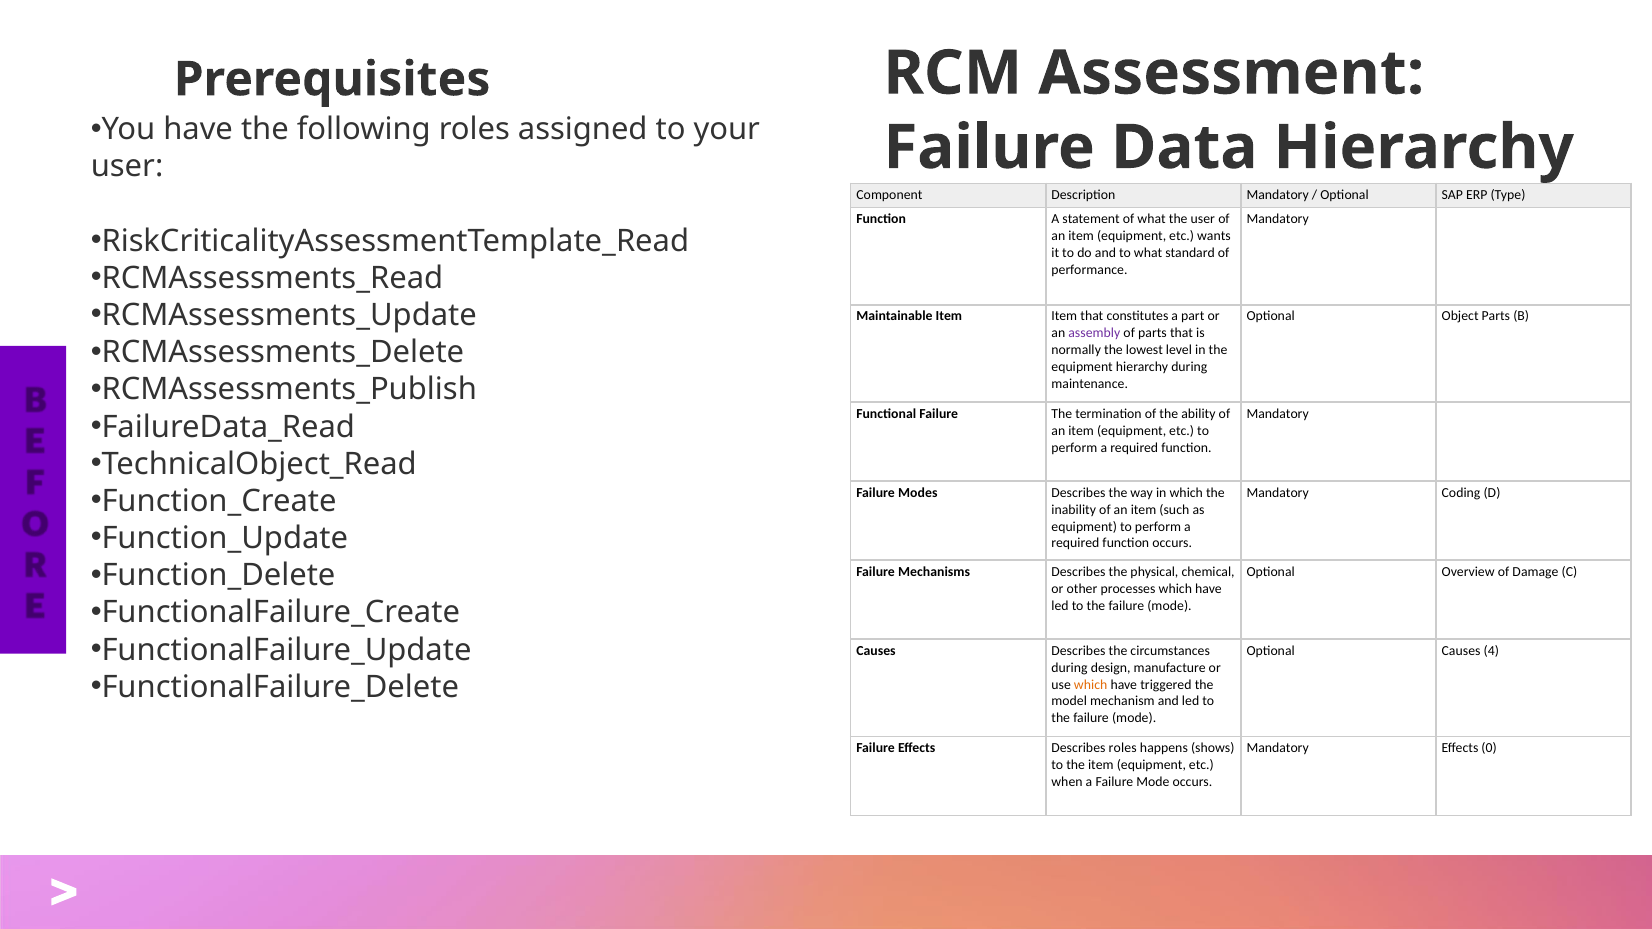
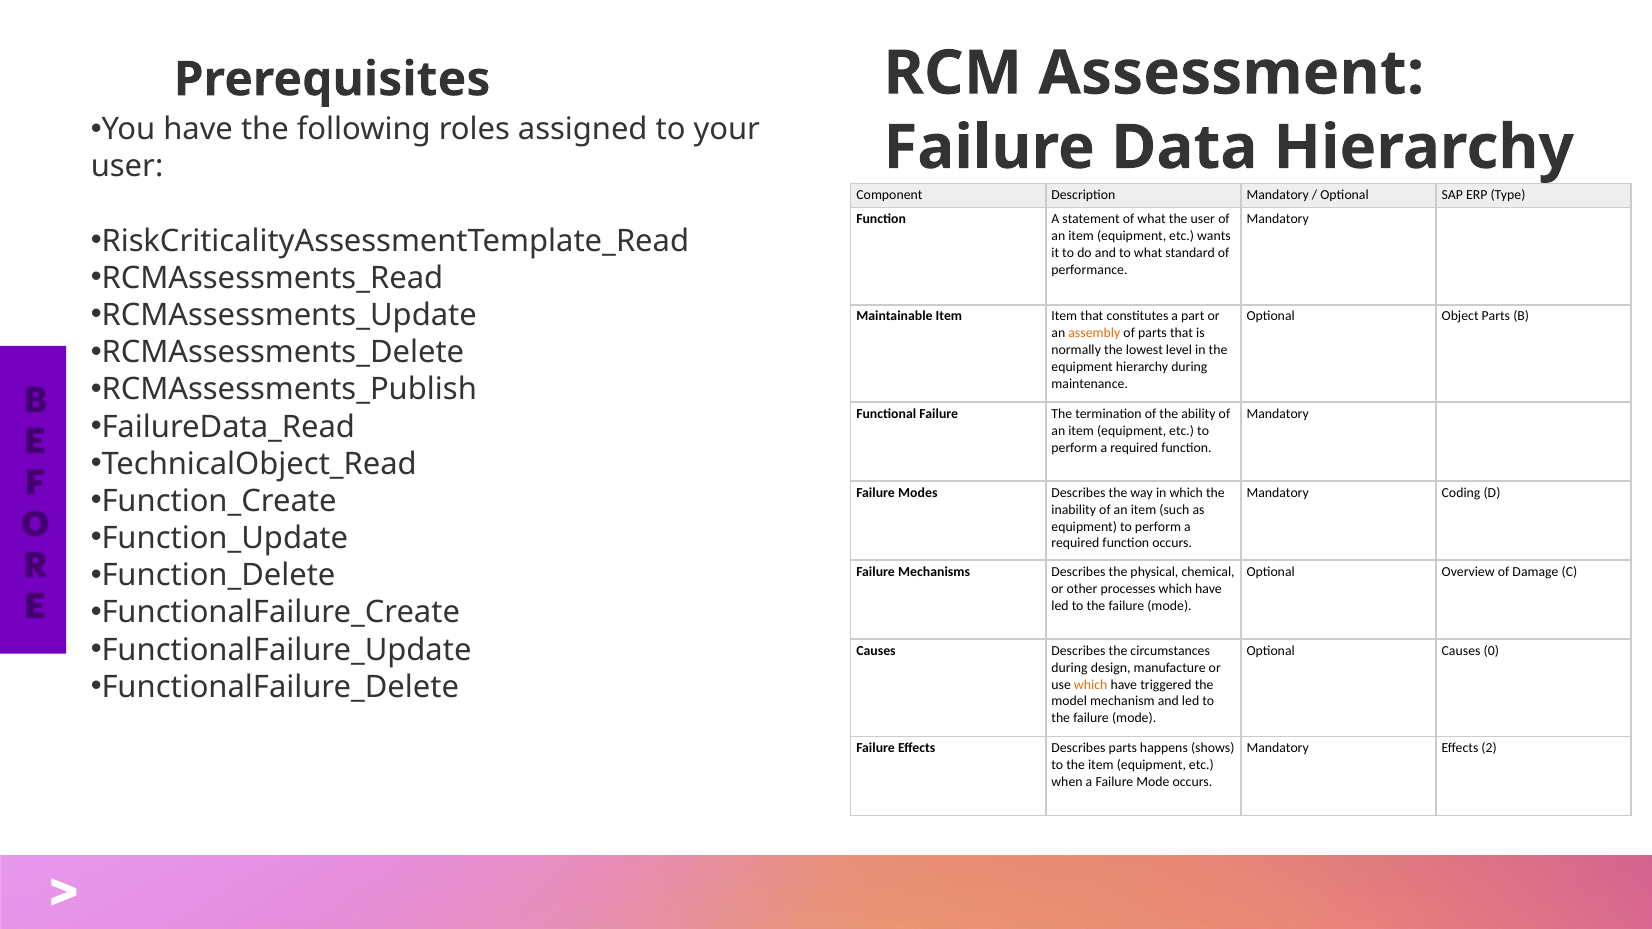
assembly colour: purple -> orange
4: 4 -> 0
Describes roles: roles -> parts
0: 0 -> 2
